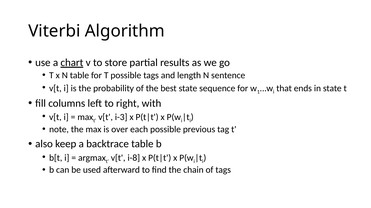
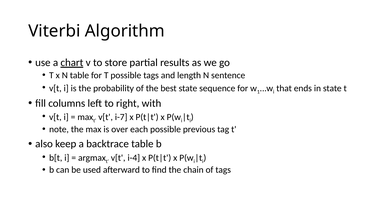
i-3: i-3 -> i-7
i-8: i-8 -> i-4
